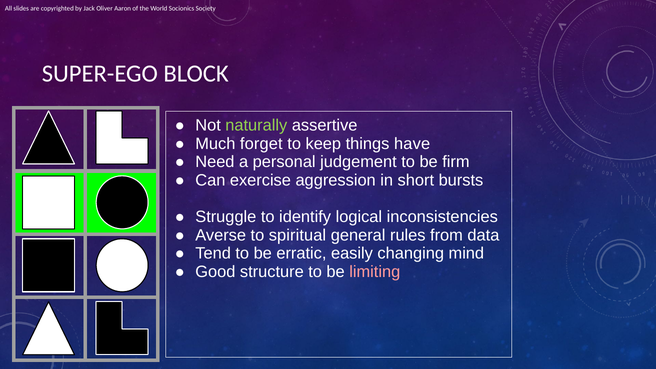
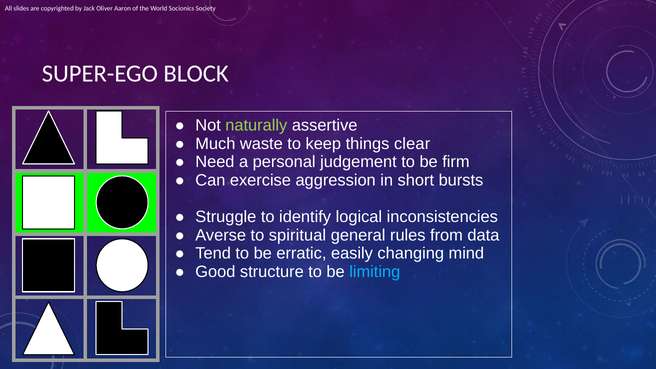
forget: forget -> waste
have: have -> clear
limiting colour: pink -> light blue
